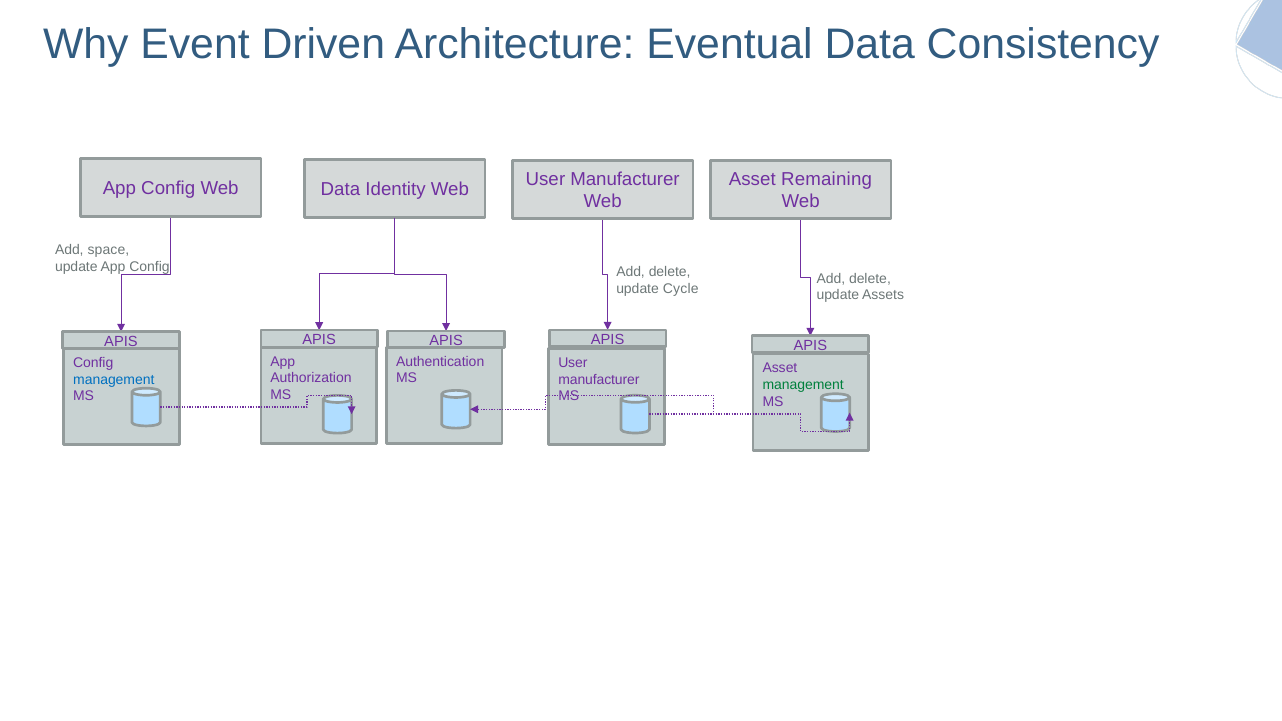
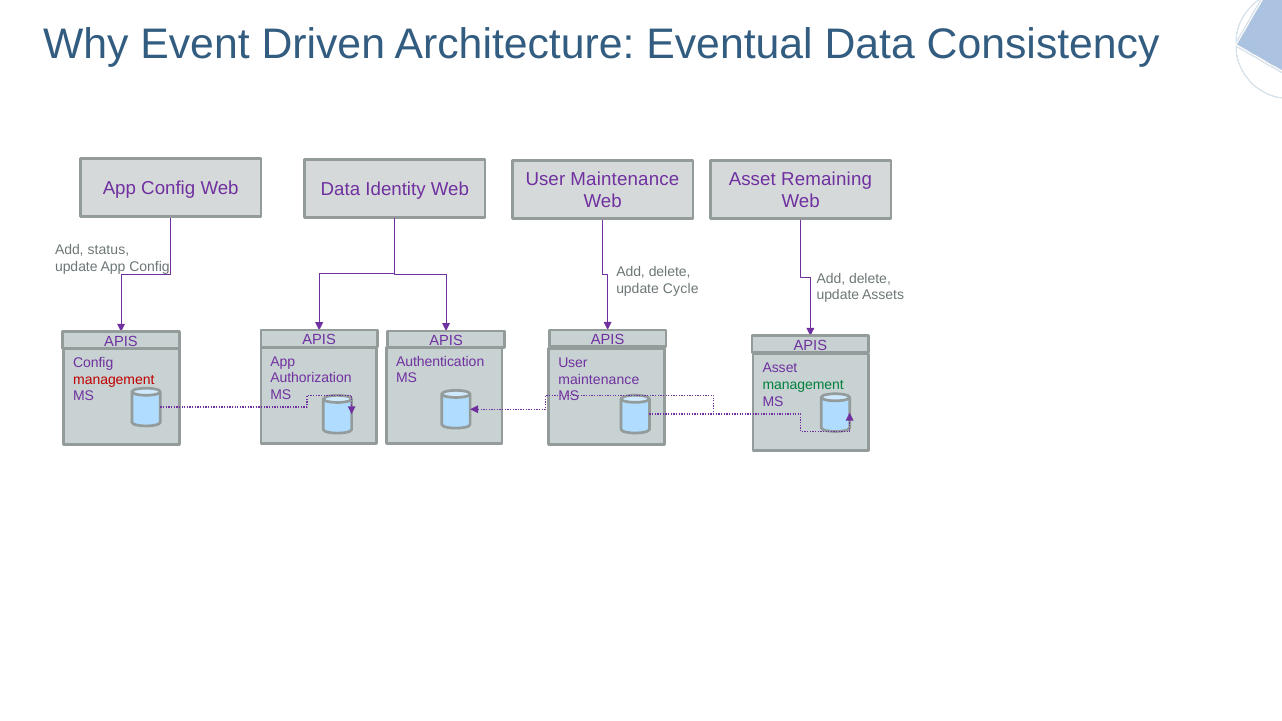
Manufacturer at (625, 179): Manufacturer -> Maintenance
space: space -> status
management at (114, 380) colour: blue -> red
manufacturer at (599, 380): manufacturer -> maintenance
